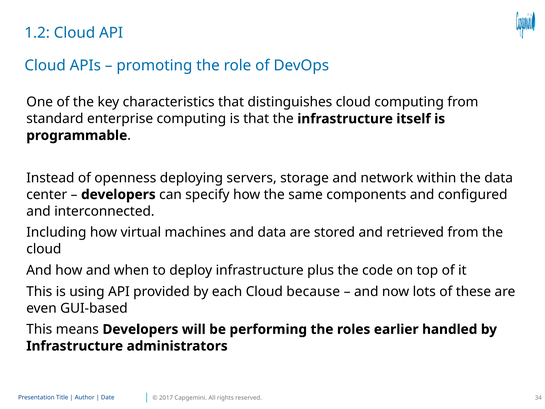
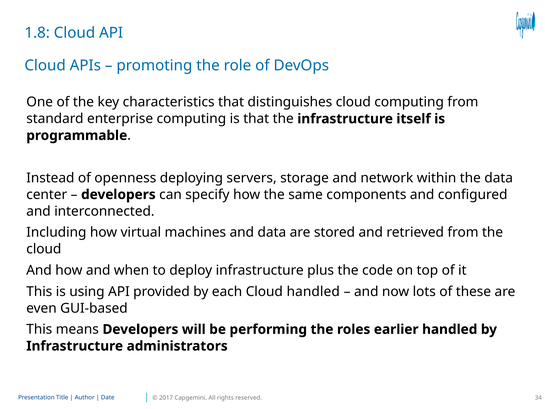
1.2: 1.2 -> 1.8
Cloud because: because -> handled
